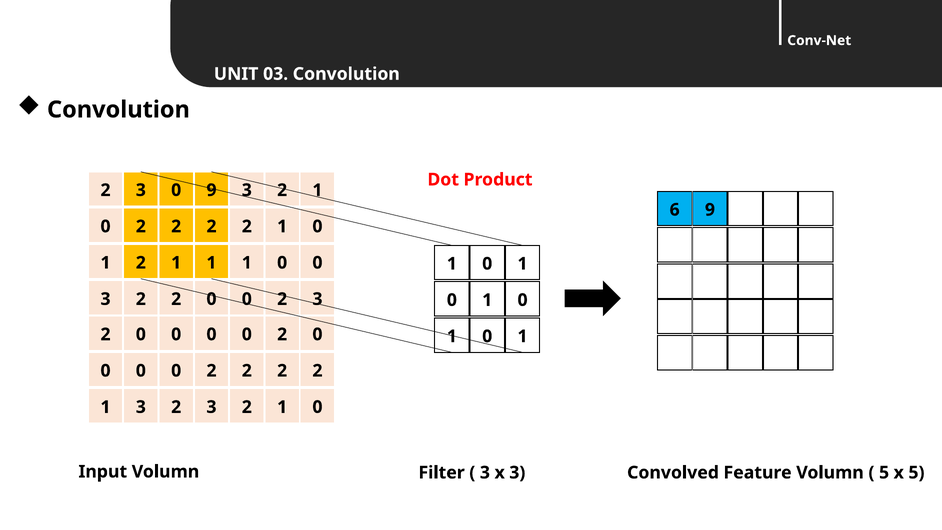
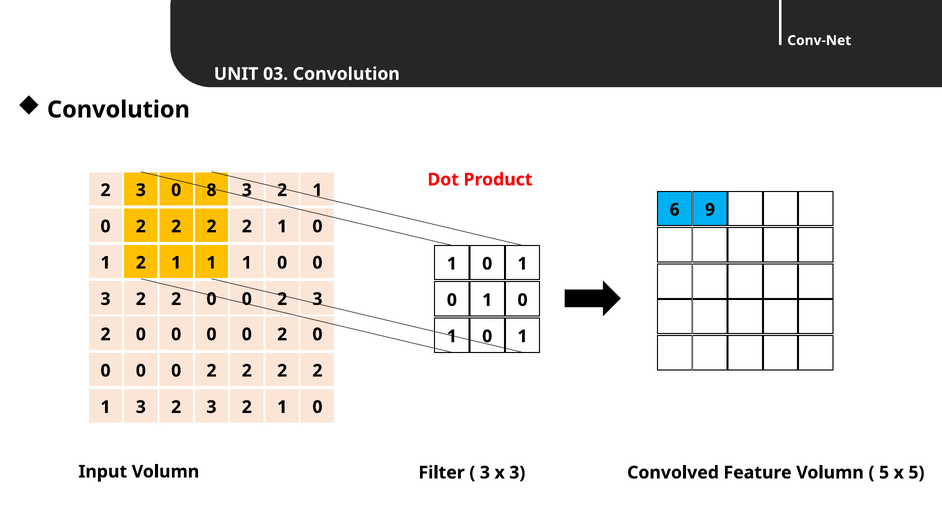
0 9: 9 -> 8
